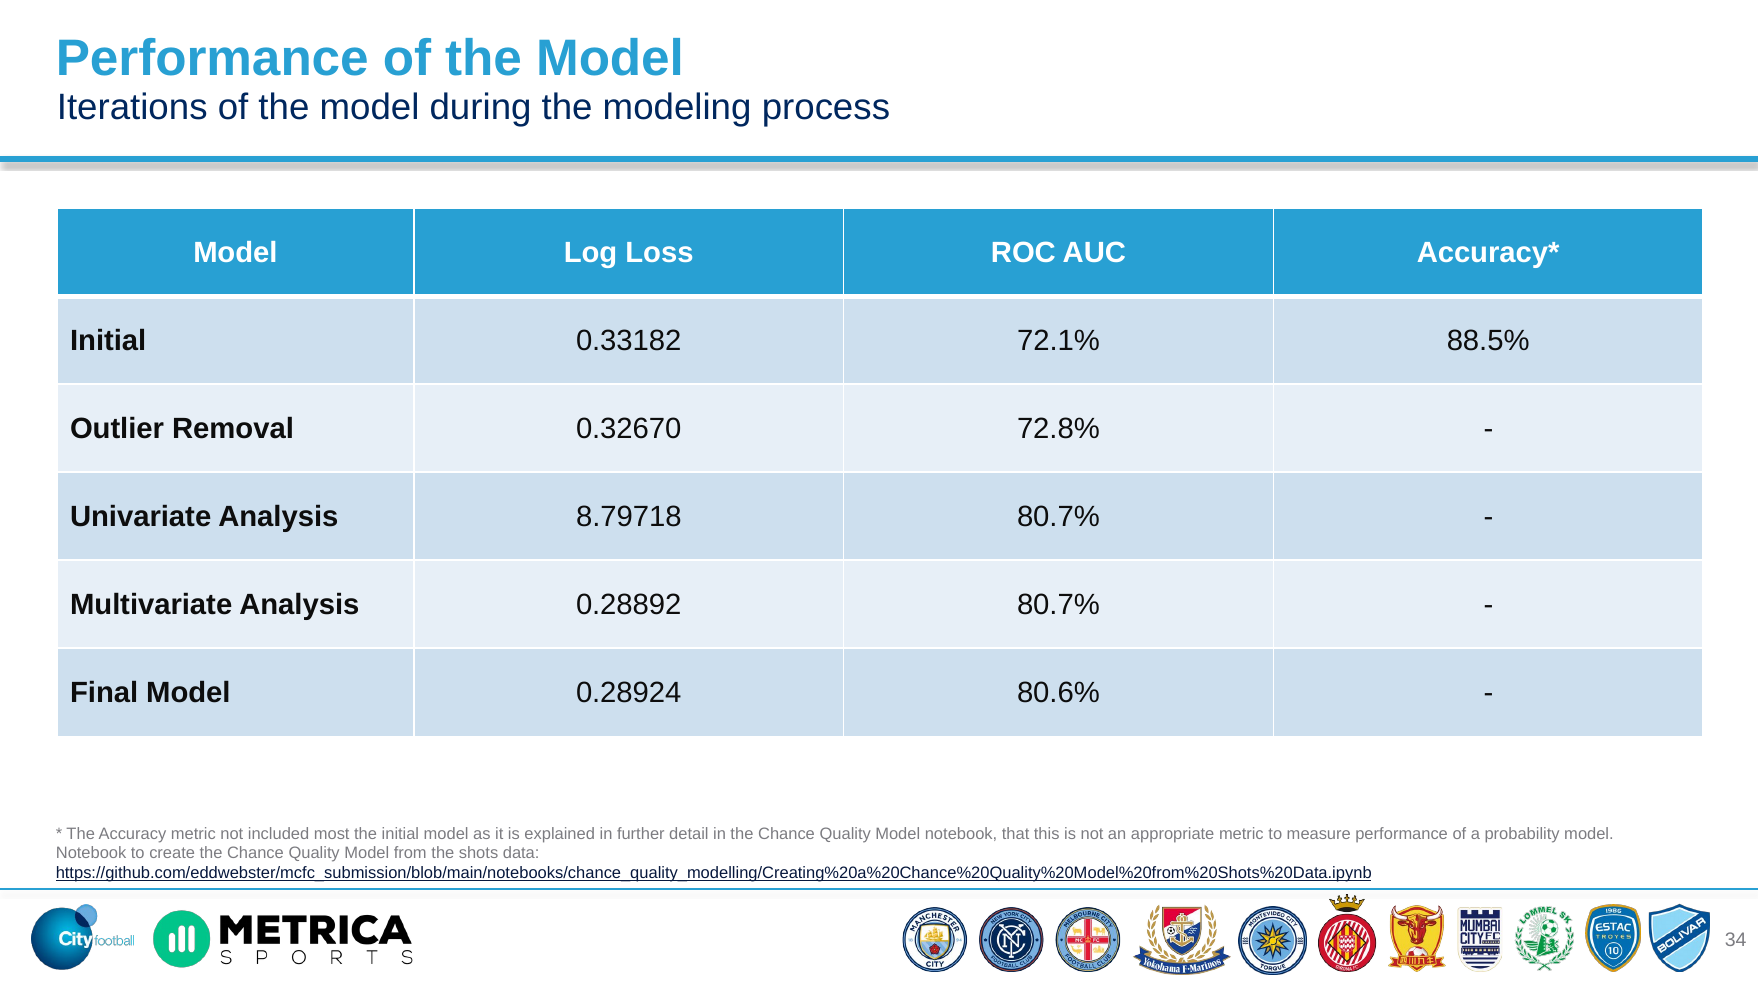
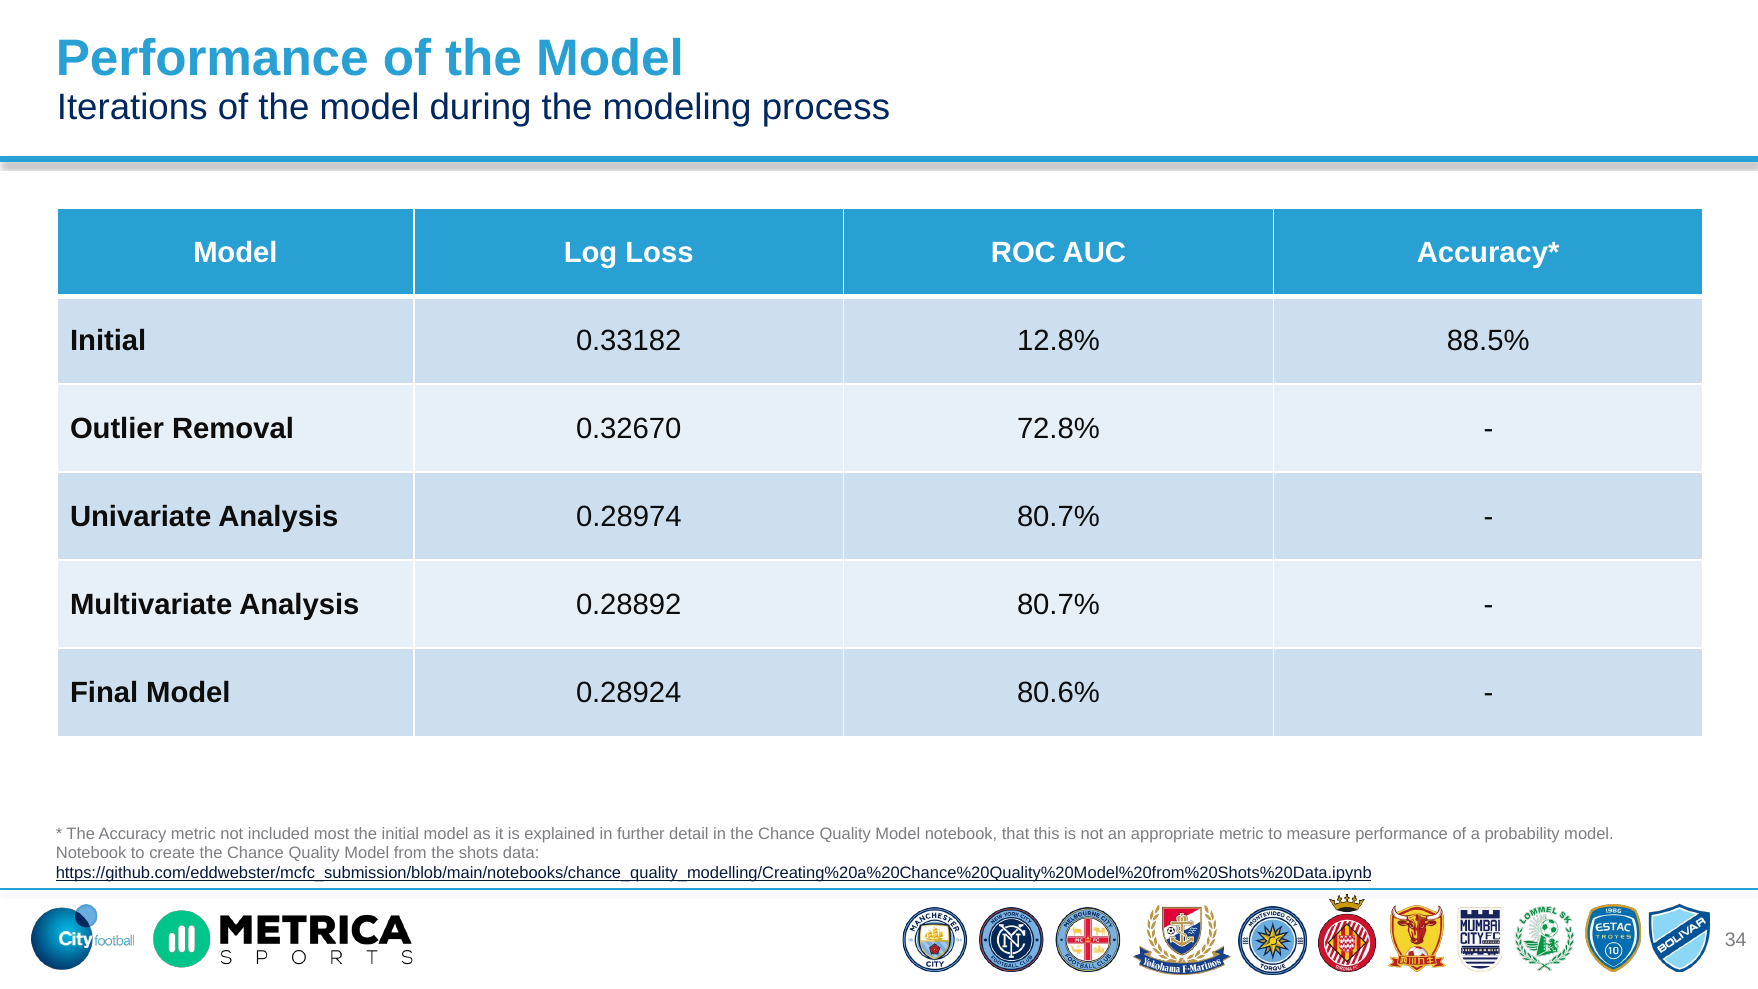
72.1%: 72.1% -> 12.8%
8.79718: 8.79718 -> 0.28974
